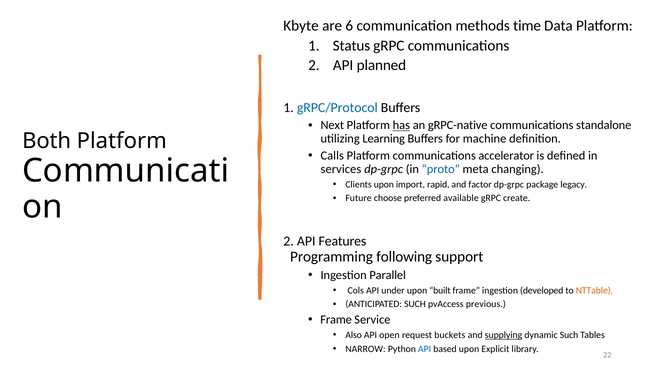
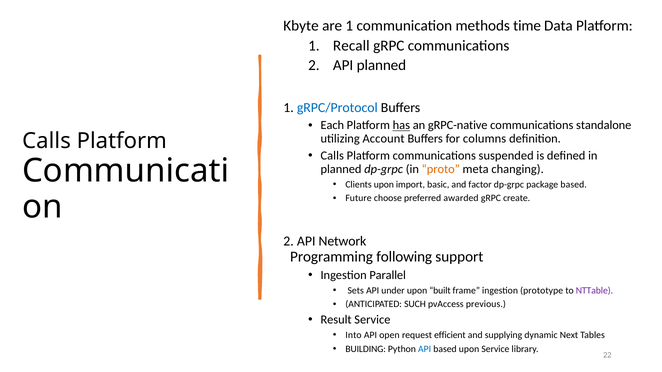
are 6: 6 -> 1
Status: Status -> Recall
Next: Next -> Each
Learning: Learning -> Account
machine: machine -> columns
Both at (47, 141): Both -> Calls
accelerator: accelerator -> suspended
services at (341, 169): services -> planned
proto colour: blue -> orange
rapid: rapid -> basic
package legacy: legacy -> based
available: available -> awarded
Features: Features -> Network
Cols: Cols -> Sets
developed: developed -> prototype
NTTable colour: orange -> purple
Frame at (336, 320): Frame -> Result
Also: Also -> Into
buckets: buckets -> efficient
supplying underline: present -> none
dynamic Such: Such -> Next
NARROW: NARROW -> BUILDING
upon Explicit: Explicit -> Service
